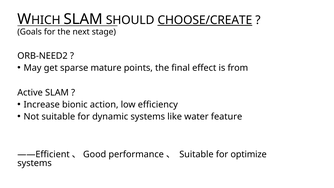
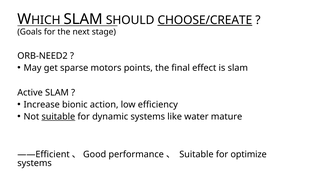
mature: mature -> motors
is from: from -> slam
suitable at (58, 117) underline: none -> present
feature: feature -> mature
